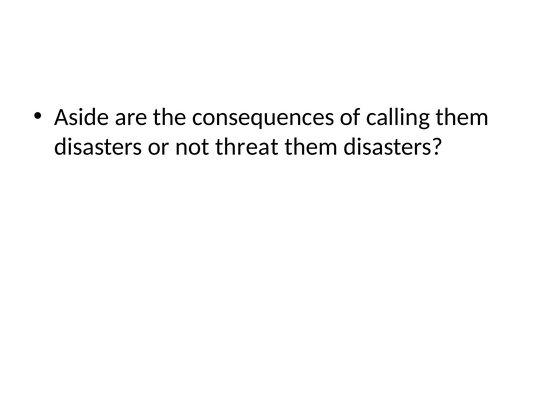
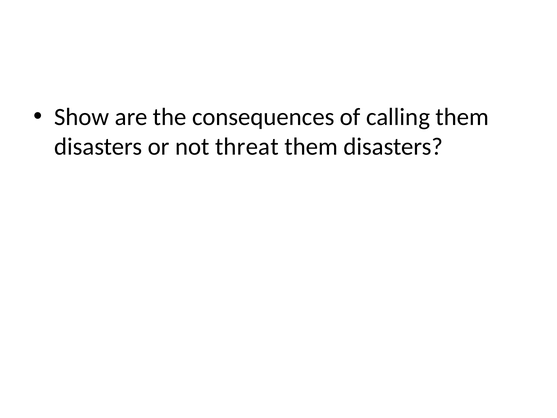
Aside: Aside -> Show
